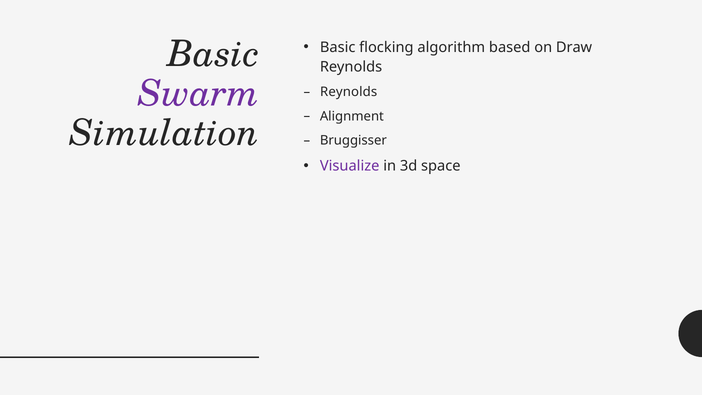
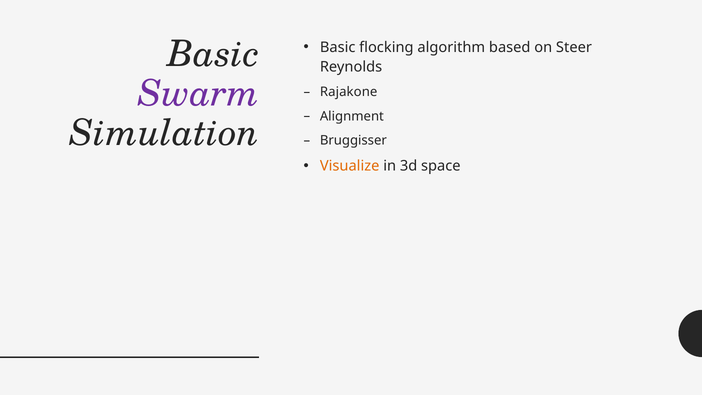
Draw: Draw -> Steer
Reynolds at (349, 92): Reynolds -> Rajakone
Visualize colour: purple -> orange
